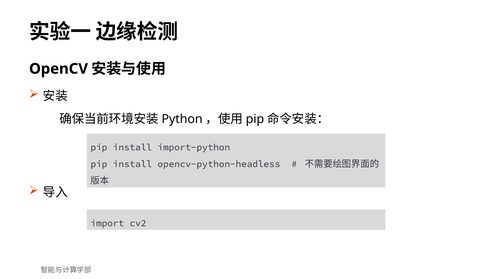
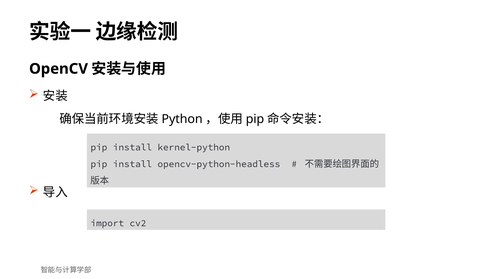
import-python: import-python -> kernel-python
